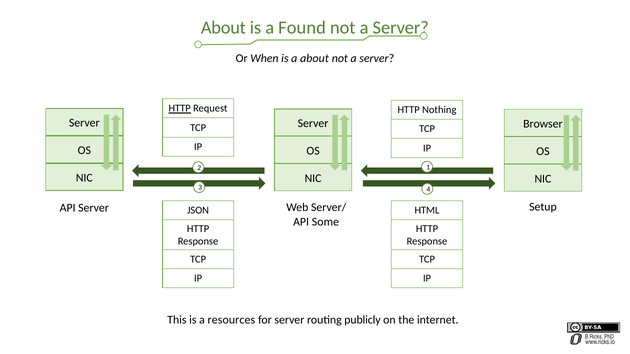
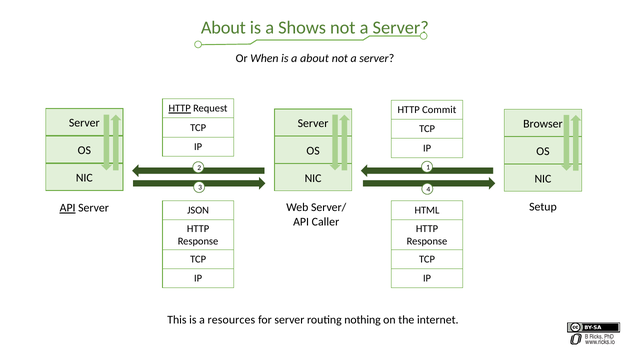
Found: Found -> Shows
Nothing: Nothing -> Commit
API at (68, 208) underline: none -> present
Some: Some -> Caller
publicly: publicly -> nothing
